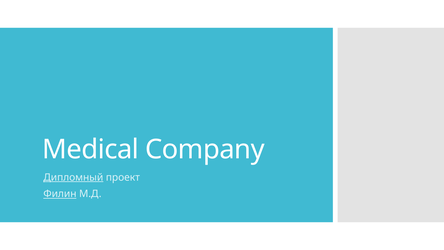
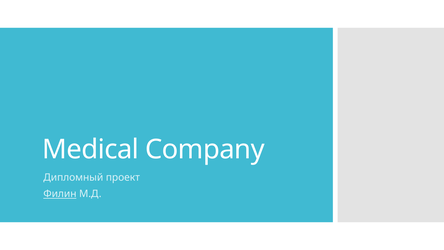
Дипломный underline: present -> none
